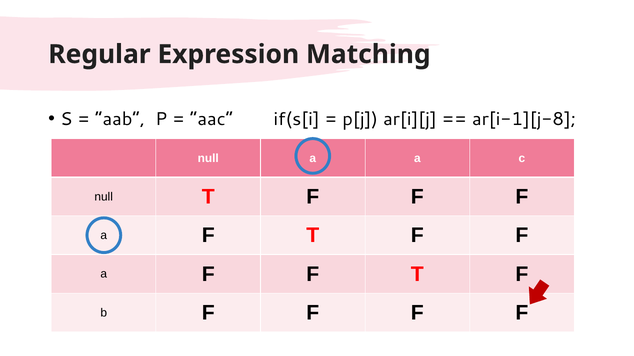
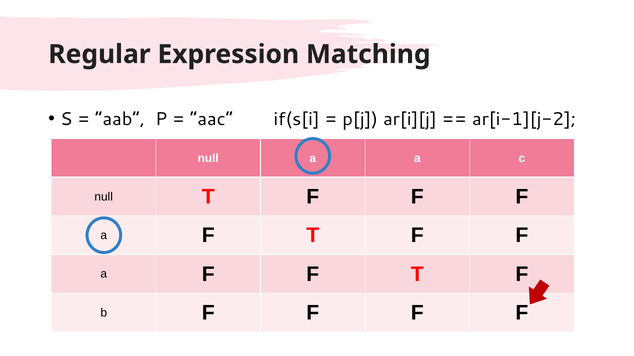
ar[i-1][j-8: ar[i-1][j-8 -> ar[i-1][j-2
